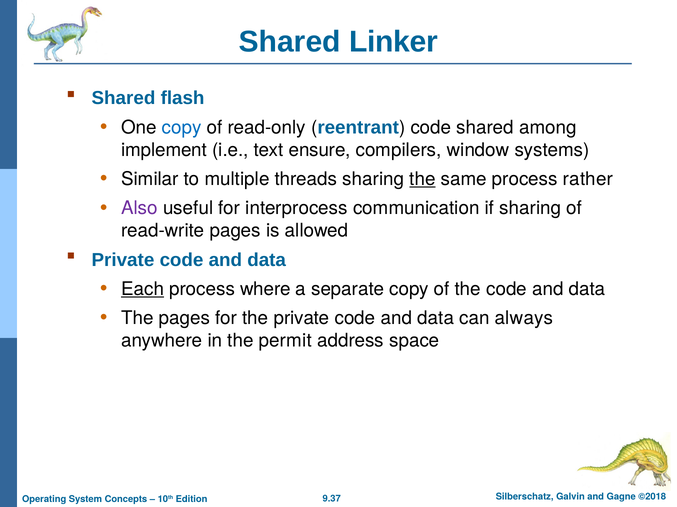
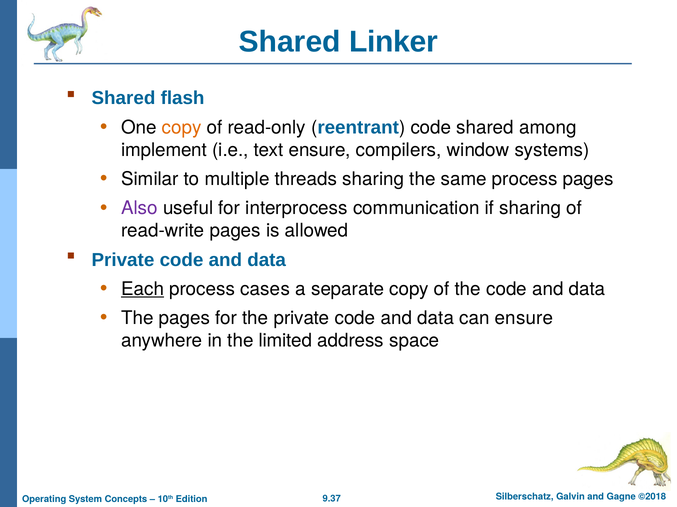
copy at (182, 128) colour: blue -> orange
the at (422, 179) underline: present -> none
process rather: rather -> pages
where: where -> cases
can always: always -> ensure
permit: permit -> limited
